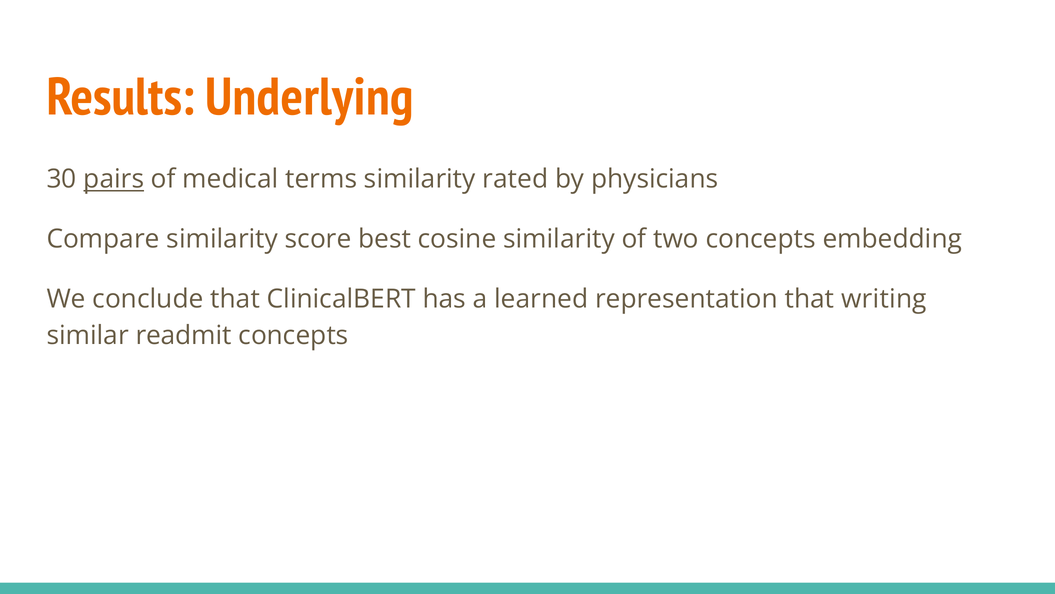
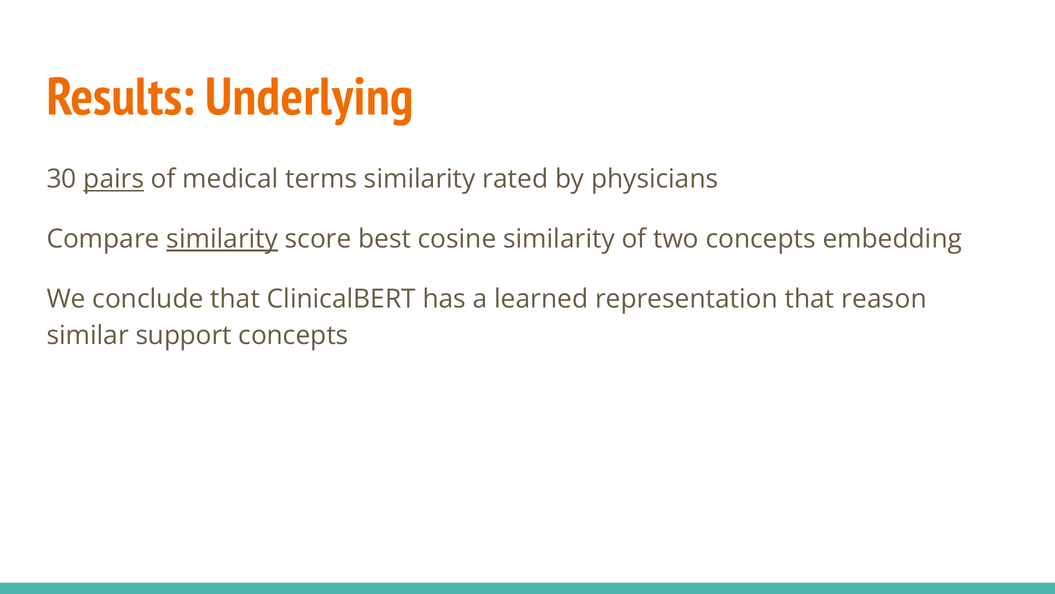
similarity at (222, 239) underline: none -> present
writing: writing -> reason
readmit: readmit -> support
